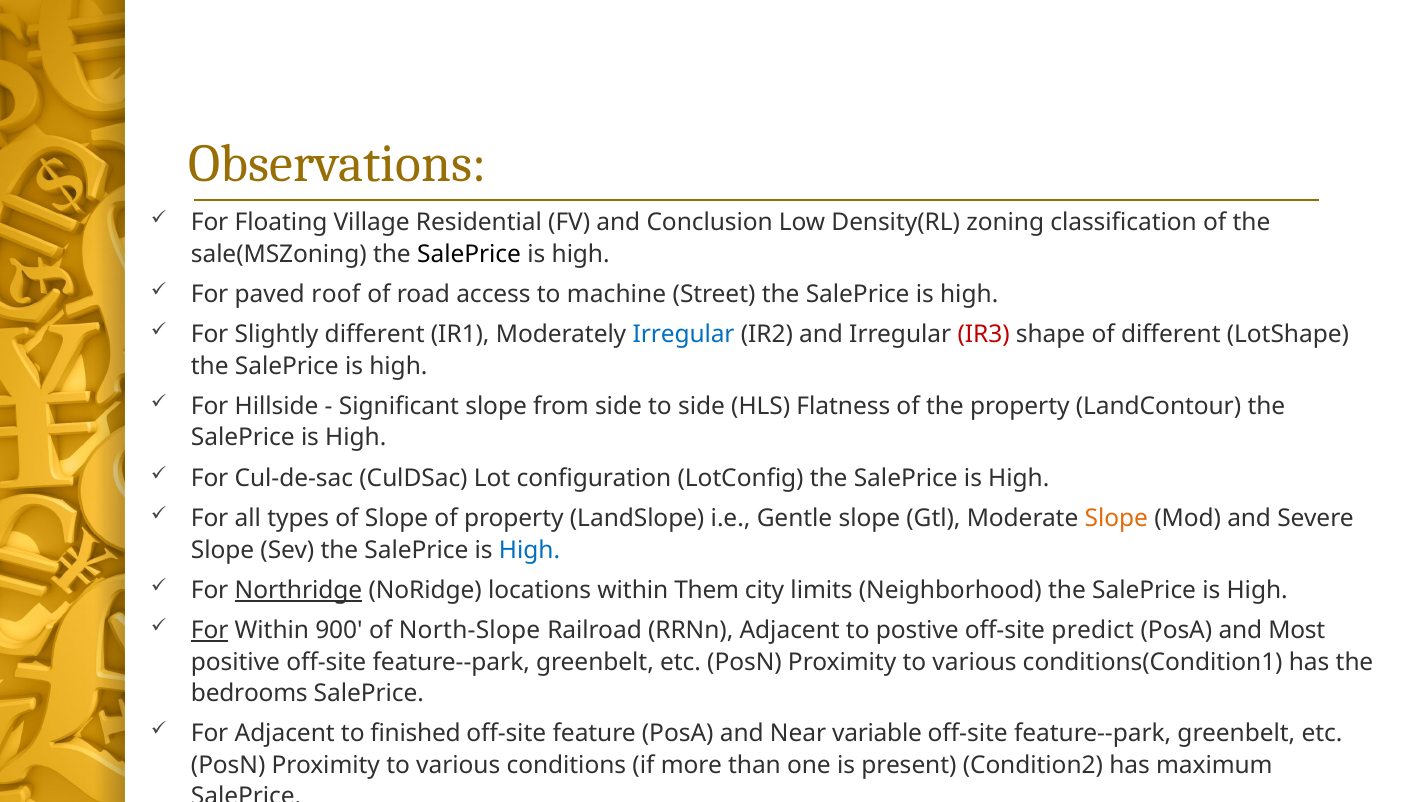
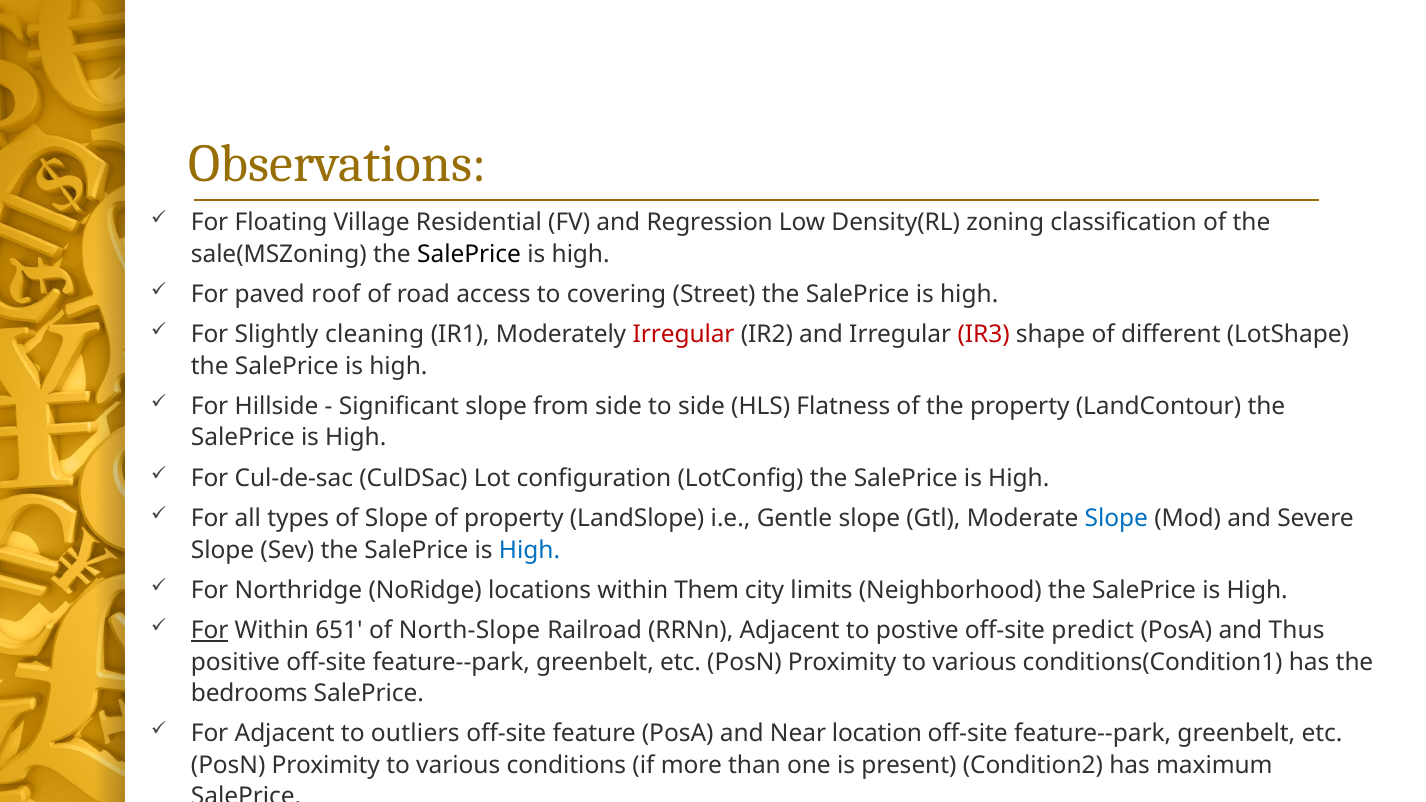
Conclusion: Conclusion -> Regression
machine: machine -> covering
Slightly different: different -> cleaning
Irregular at (684, 335) colour: blue -> red
Slope at (1116, 519) colour: orange -> blue
Northridge underline: present -> none
900: 900 -> 651
Most: Most -> Thus
finished: finished -> outliers
variable: variable -> location
